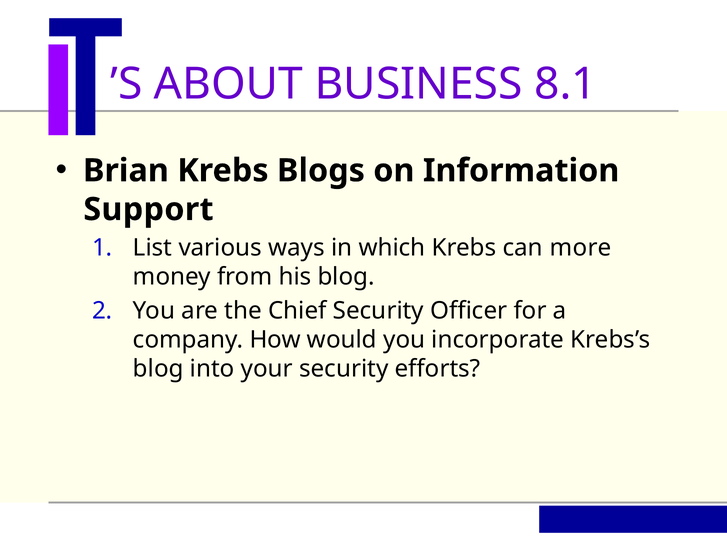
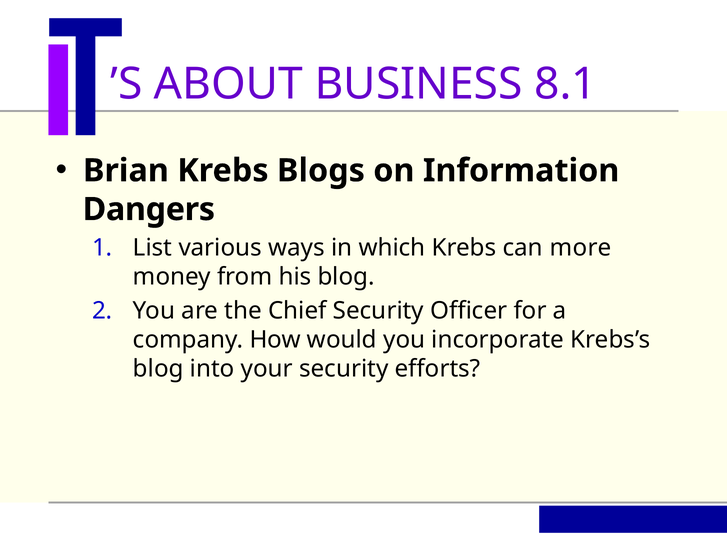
Support: Support -> Dangers
